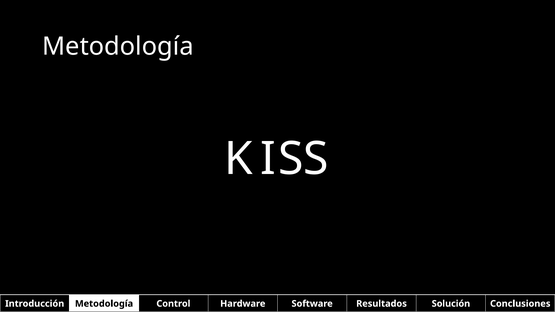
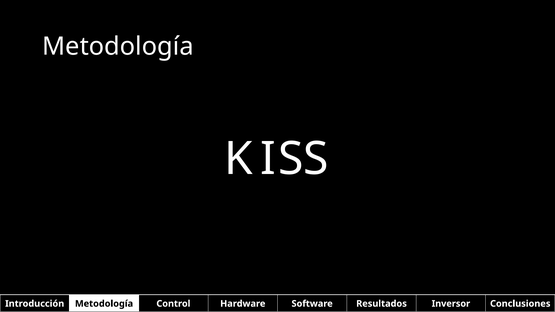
Solución: Solución -> Inversor
